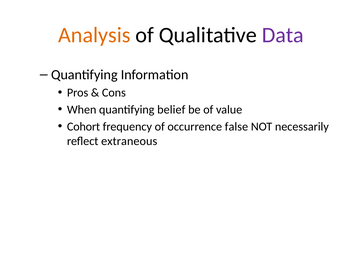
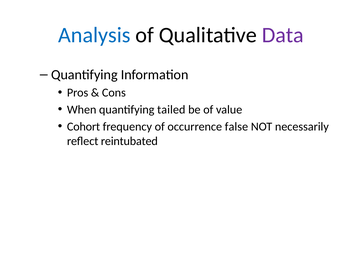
Analysis colour: orange -> blue
belief: belief -> tailed
extraneous: extraneous -> reintubated
